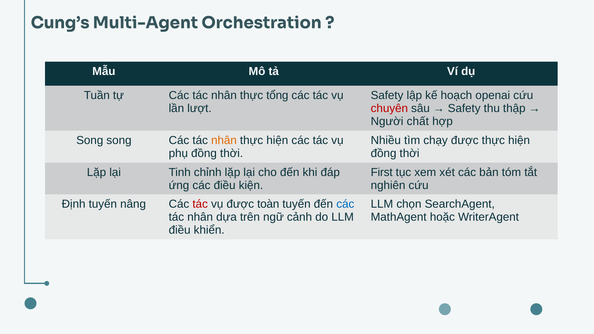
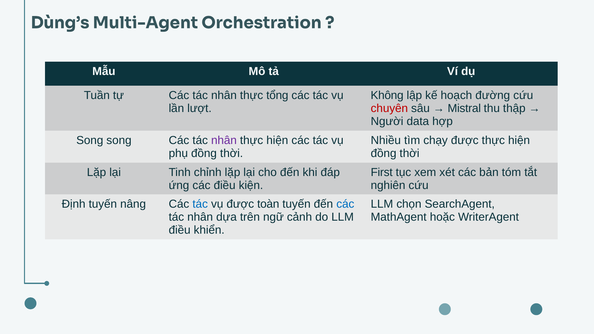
Cung’s: Cung’s -> Dùng’s
Safety at (387, 95): Safety -> Không
openai: openai -> đường
Safety at (464, 108): Safety -> Mistral
chất: chất -> data
nhân at (224, 140) colour: orange -> purple
tác at (200, 204) colour: red -> blue
